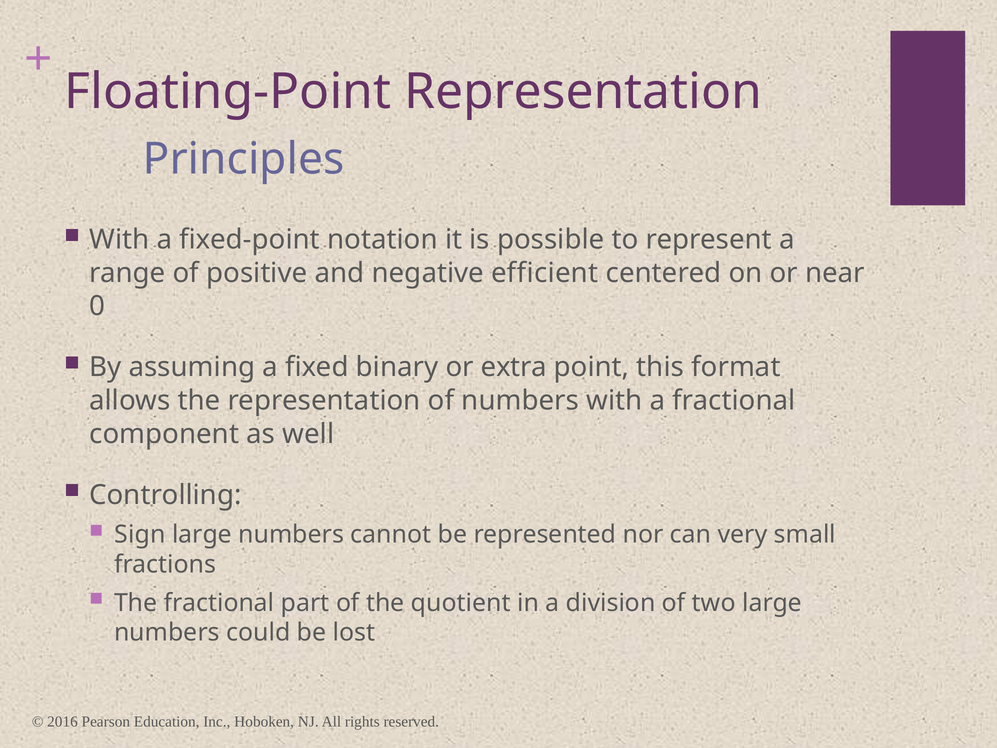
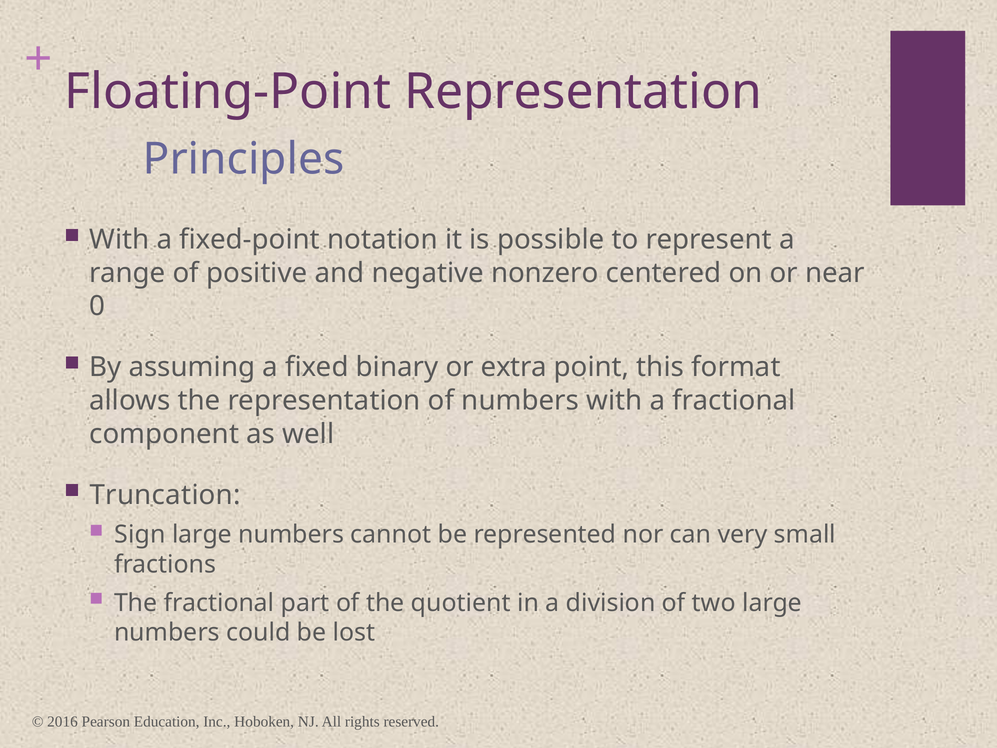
efficient: efficient -> nonzero
Controlling: Controlling -> Truncation
